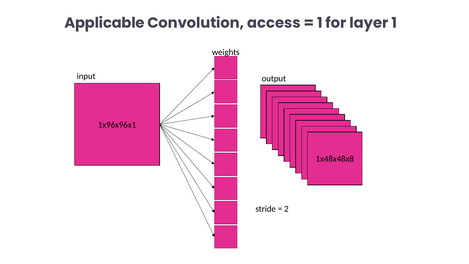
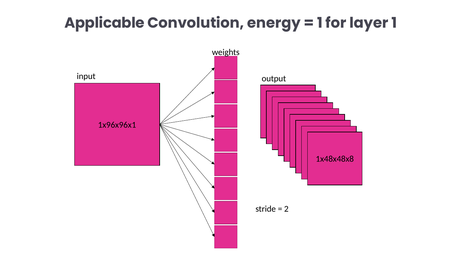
access: access -> energy
